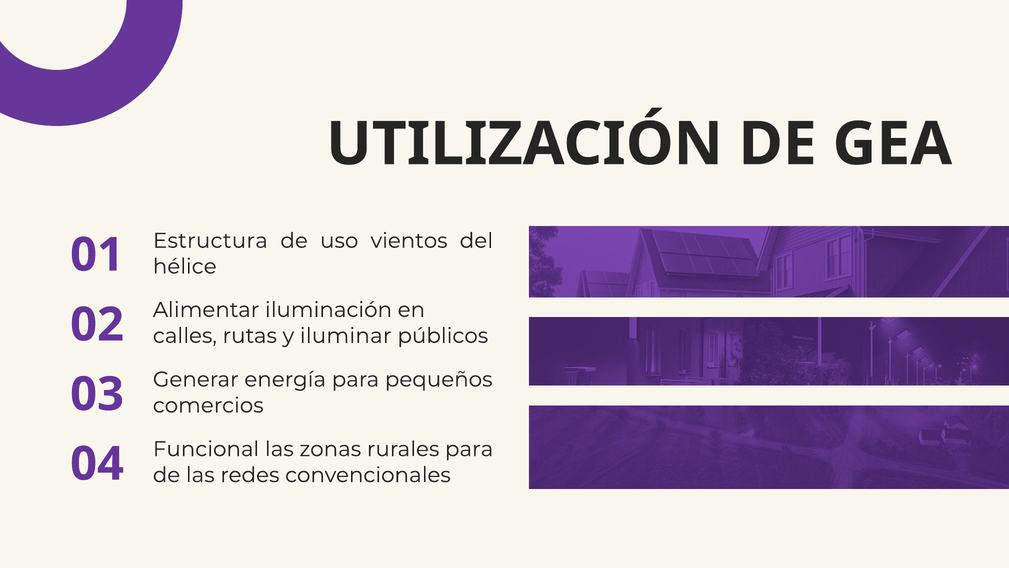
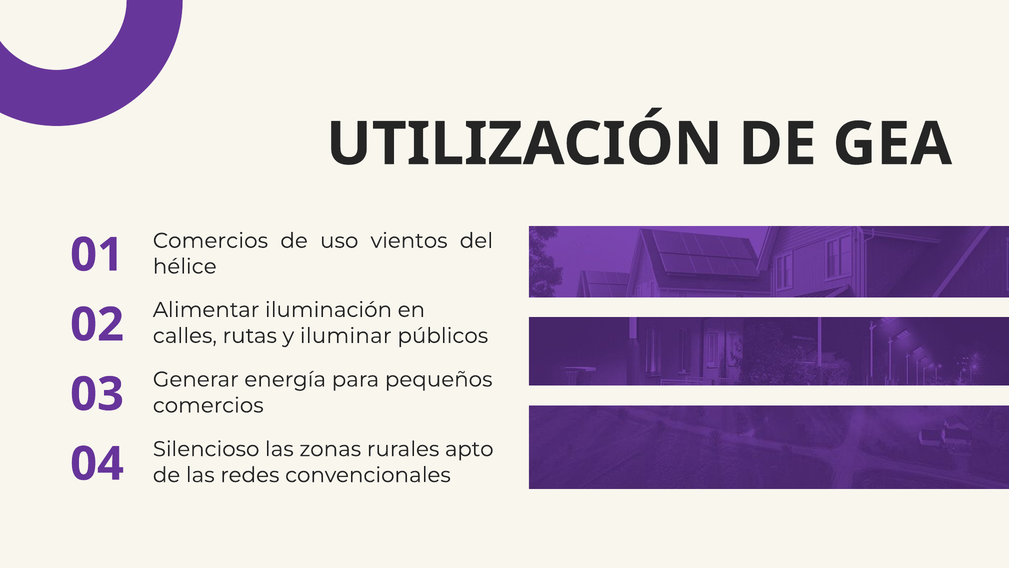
Estructura at (210, 241): Estructura -> Comercios
Funcional: Funcional -> Silencioso
rurales para: para -> apto
